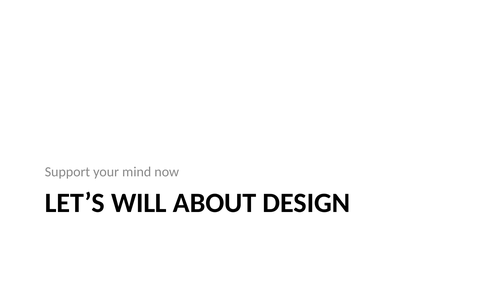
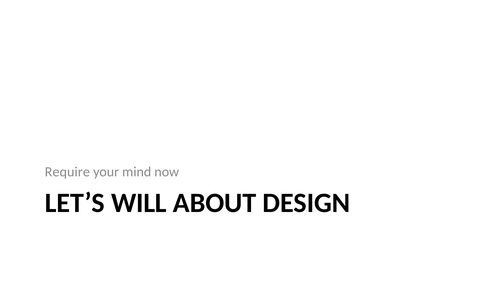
Support: Support -> Require
